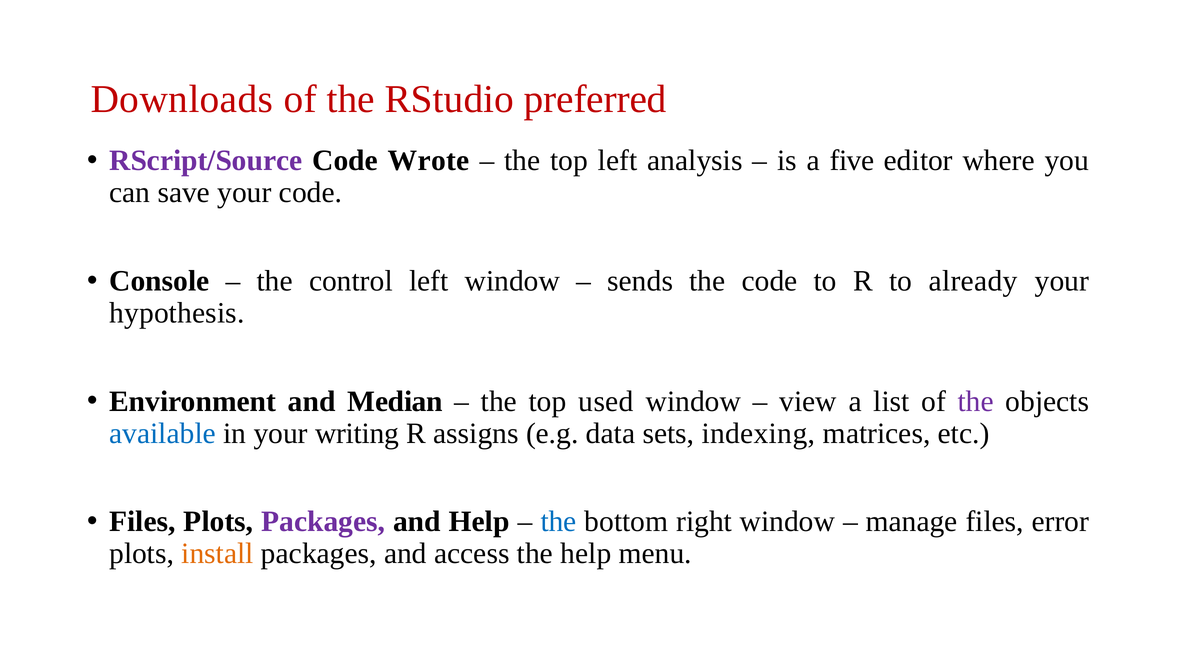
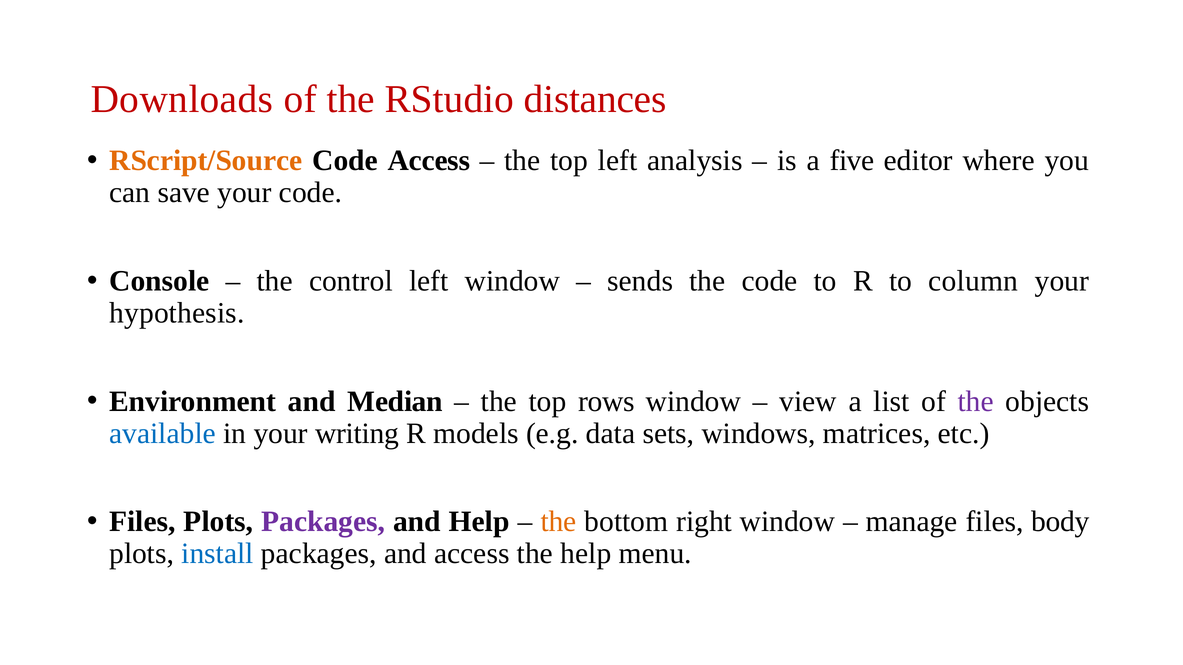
preferred: preferred -> distances
RScript/Source colour: purple -> orange
Code Wrote: Wrote -> Access
already: already -> column
used: used -> rows
assigns: assigns -> models
indexing: indexing -> windows
the at (559, 522) colour: blue -> orange
error: error -> body
install colour: orange -> blue
